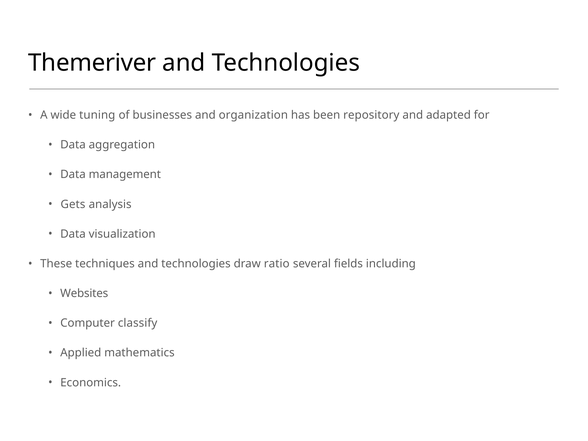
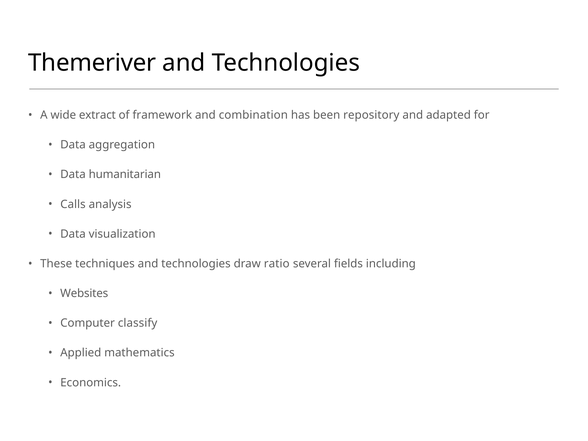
tuning: tuning -> extract
businesses: businesses -> framework
organization: organization -> combination
management: management -> humanitarian
Gets: Gets -> Calls
